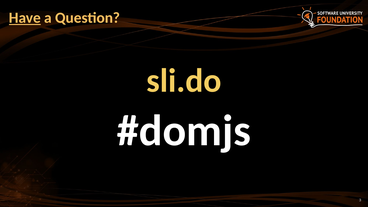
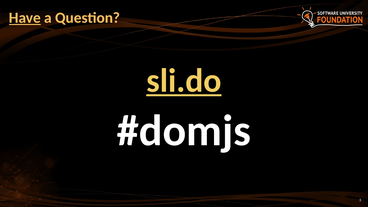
sli.do underline: none -> present
